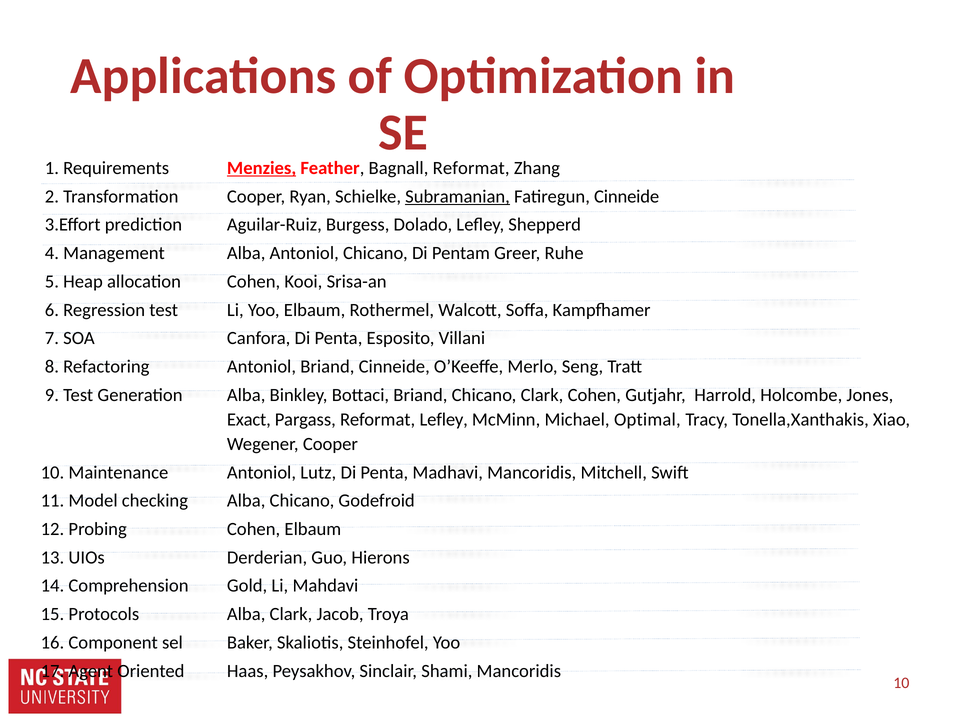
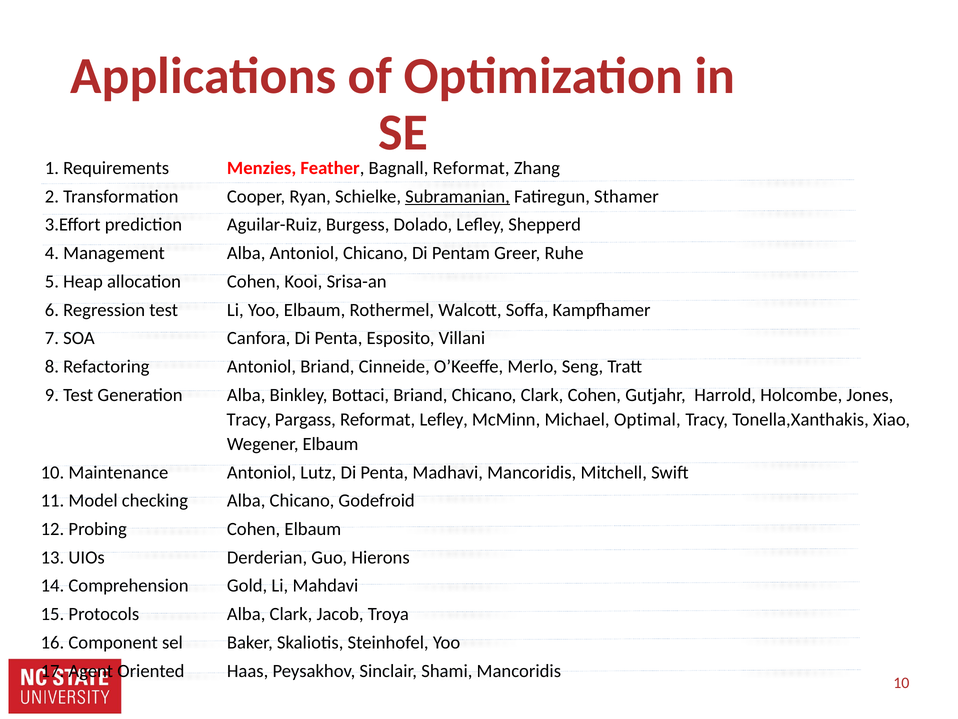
Menzies underline: present -> none
Fatiregun Cinneide: Cinneide -> Sthamer
Exact at (249, 419): Exact -> Tracy
Wegener Cooper: Cooper -> Elbaum
